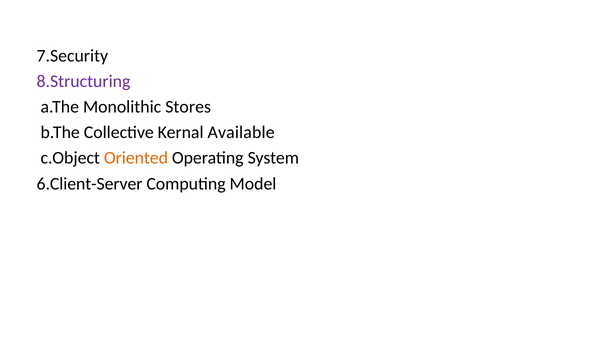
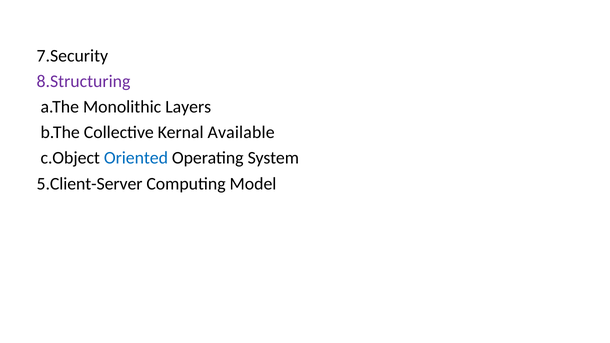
Stores: Stores -> Layers
Oriented colour: orange -> blue
6.Client-Server: 6.Client-Server -> 5.Client-Server
